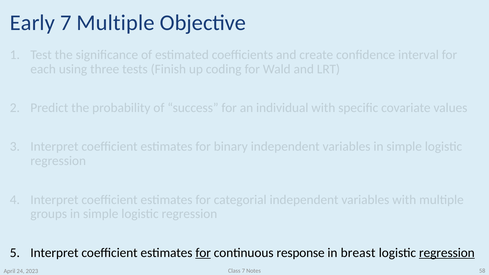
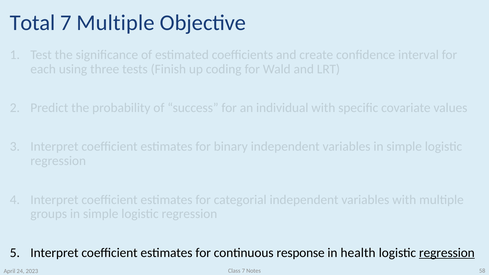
Early: Early -> Total
for at (203, 253) underline: present -> none
breast: breast -> health
